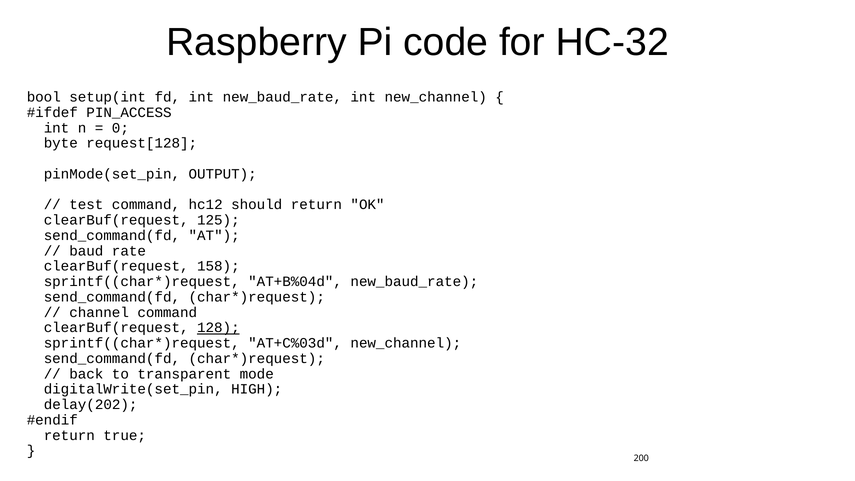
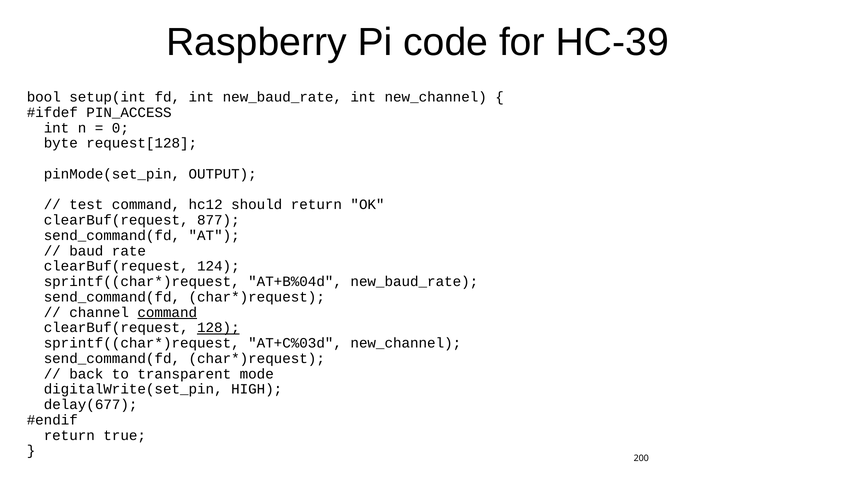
HC-32: HC-32 -> HC-39
125: 125 -> 877
158: 158 -> 124
command at (167, 312) underline: none -> present
delay(202: delay(202 -> delay(677
